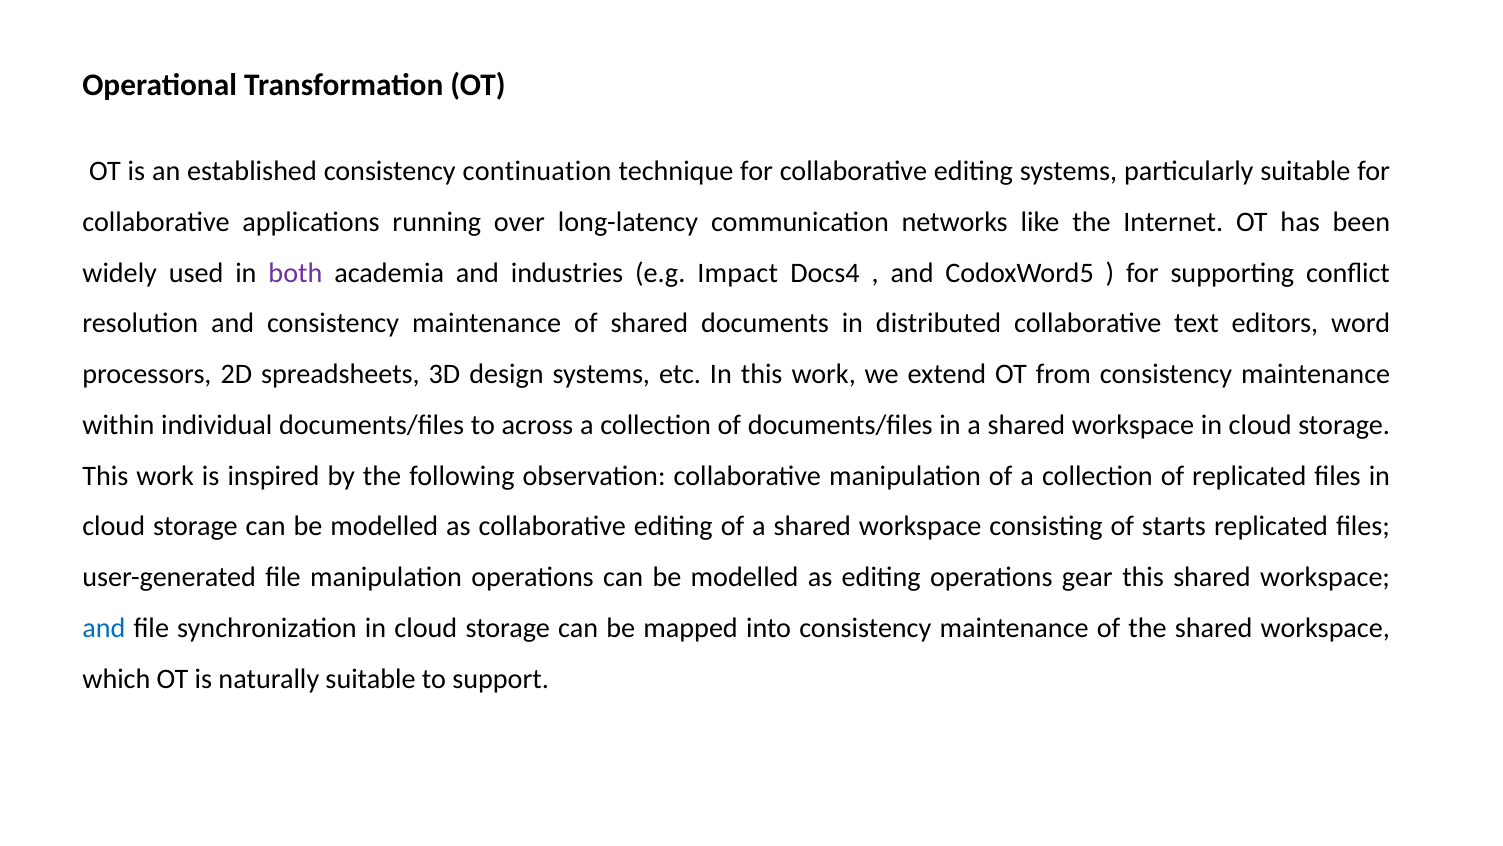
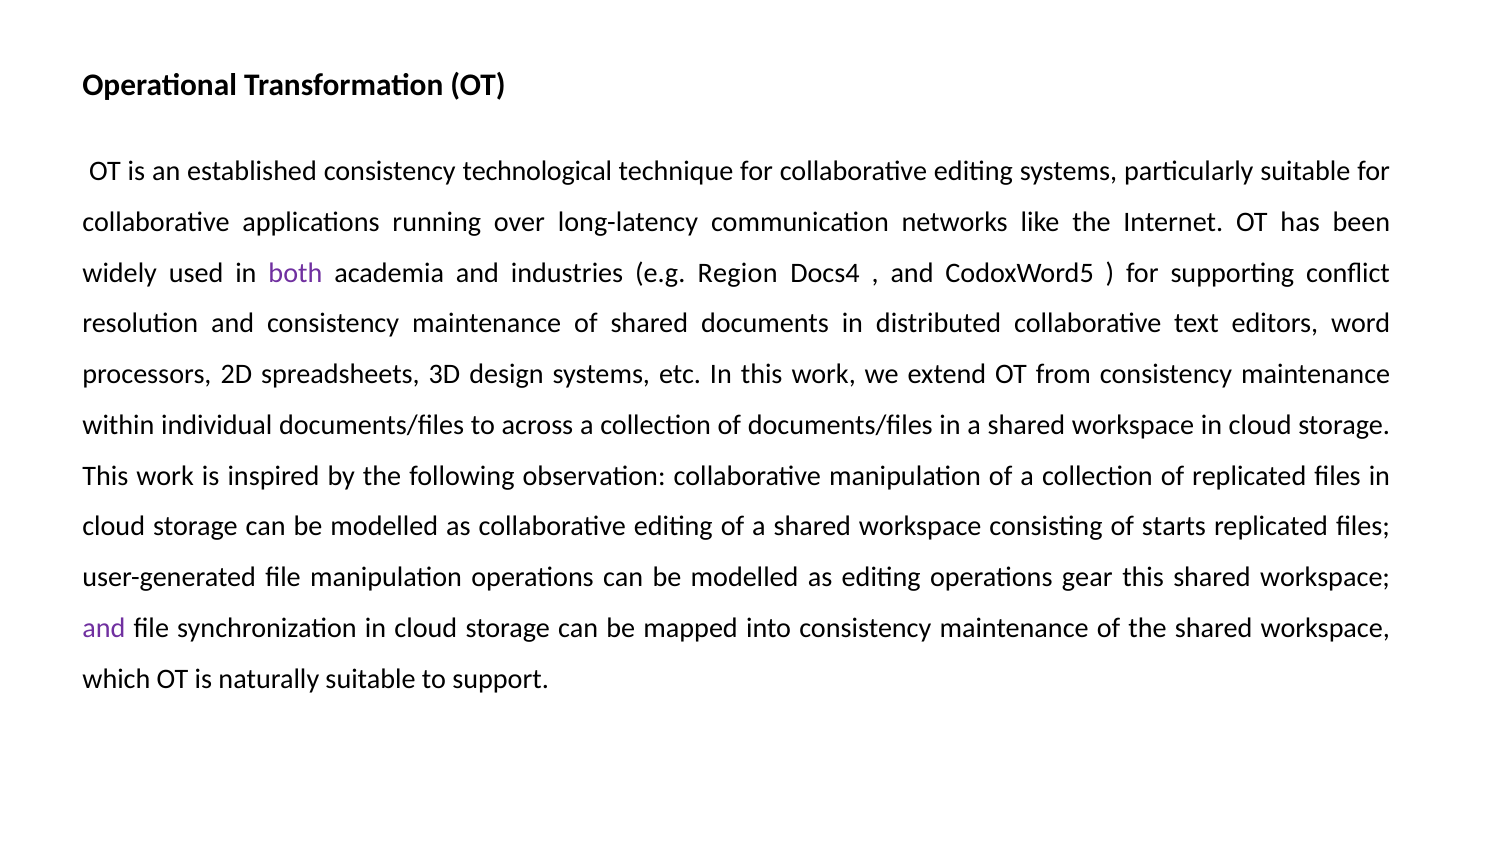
continuation: continuation -> technological
Impact: Impact -> Region
and at (104, 628) colour: blue -> purple
